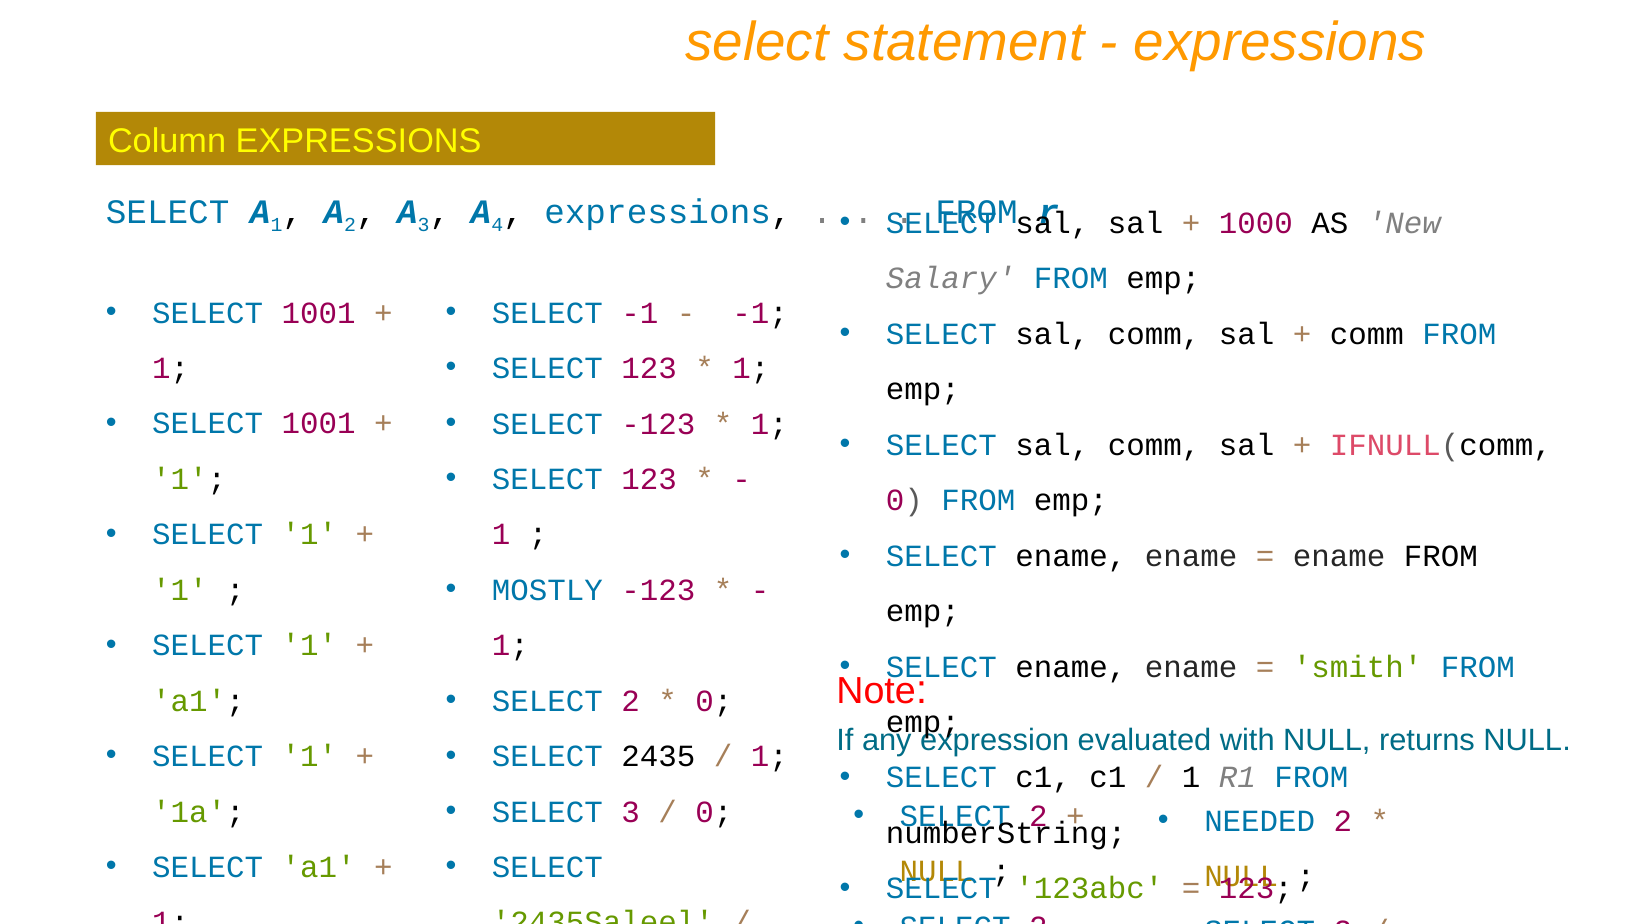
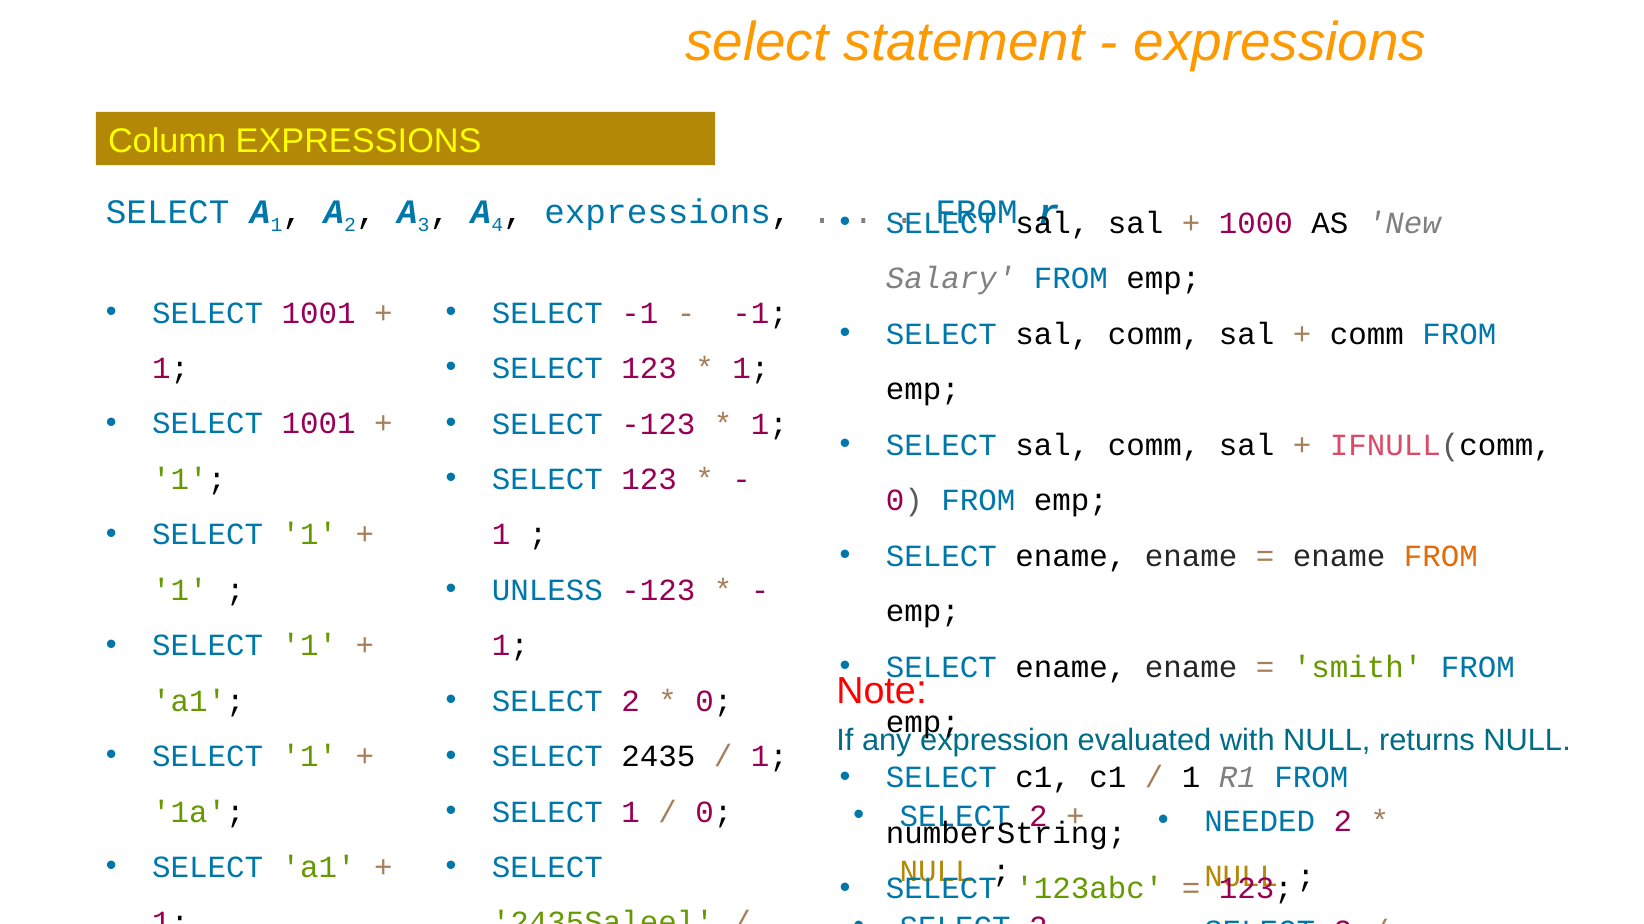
FROM at (1441, 556) colour: black -> orange
MOSTLY: MOSTLY -> UNLESS
3 at (631, 813): 3 -> 1
